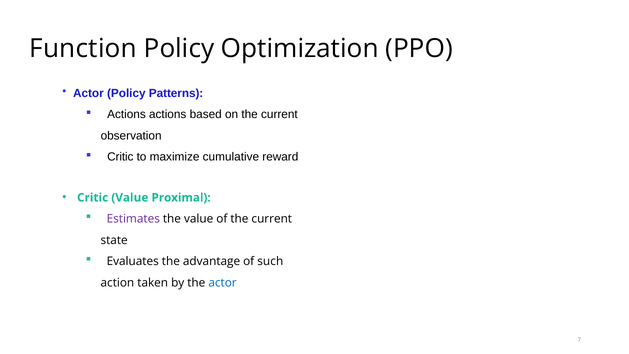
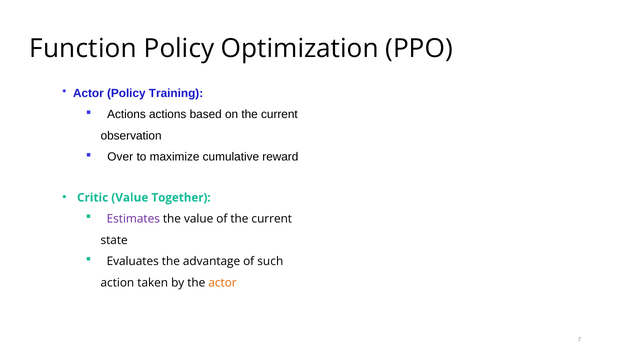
Patterns: Patterns -> Training
Critic at (120, 157): Critic -> Over
Proximal: Proximal -> Together
actor at (223, 282) colour: blue -> orange
